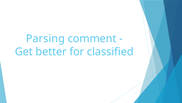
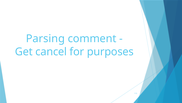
better: better -> cancel
classified: classified -> purposes
